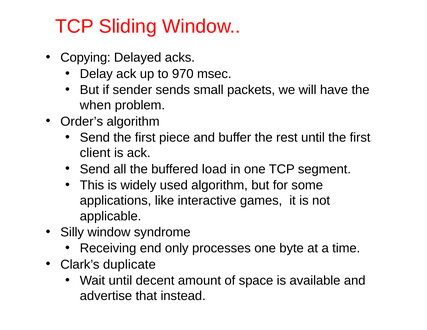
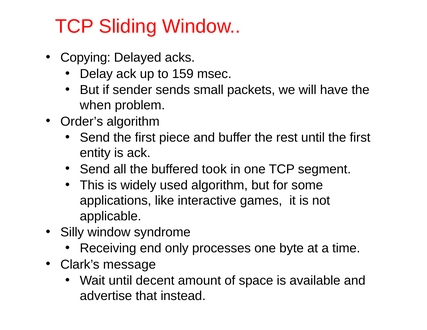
970: 970 -> 159
client: client -> entity
load: load -> took
duplicate: duplicate -> message
